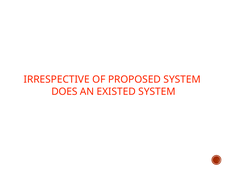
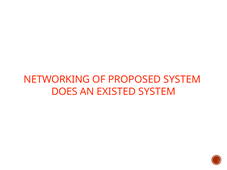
IRRESPECTIVE: IRRESPECTIVE -> NETWORKING
